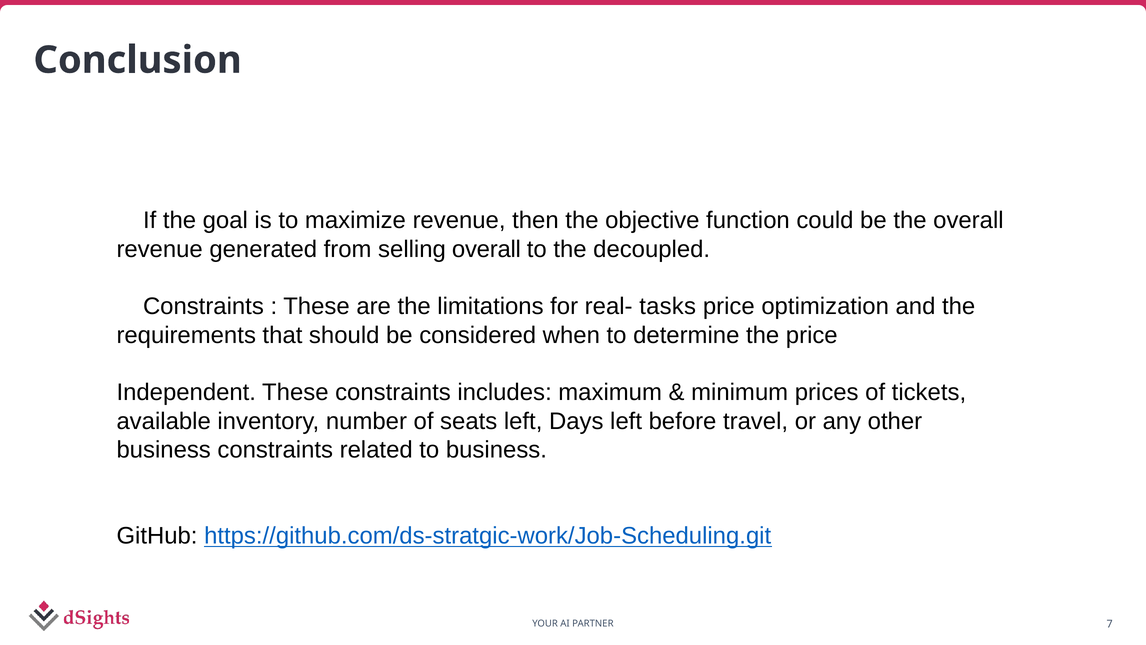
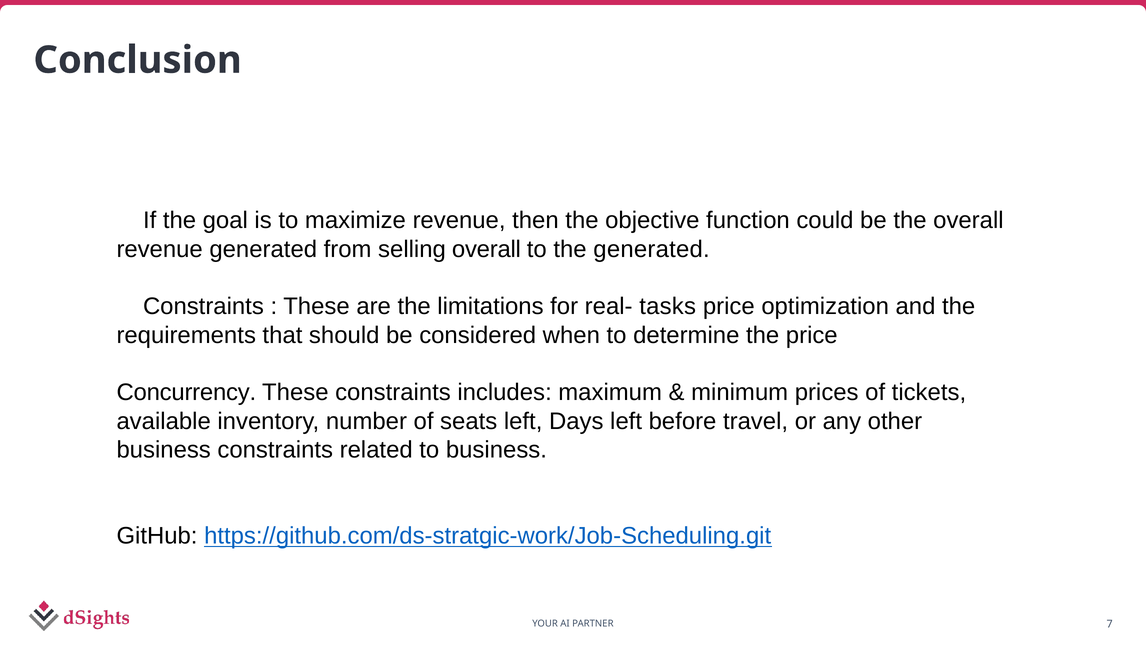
the decoupled: decoupled -> generated
Independent: Independent -> Concurrency
